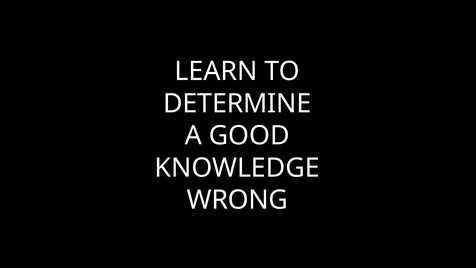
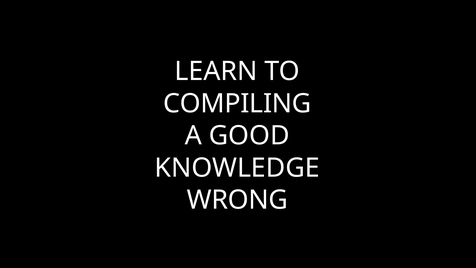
DETERMINE: DETERMINE -> COMPILING
